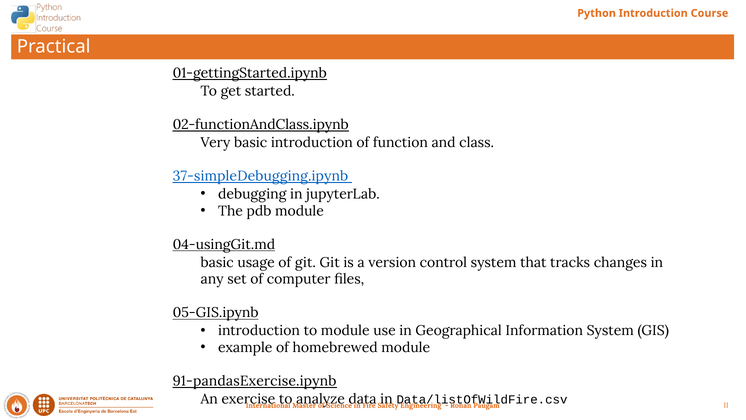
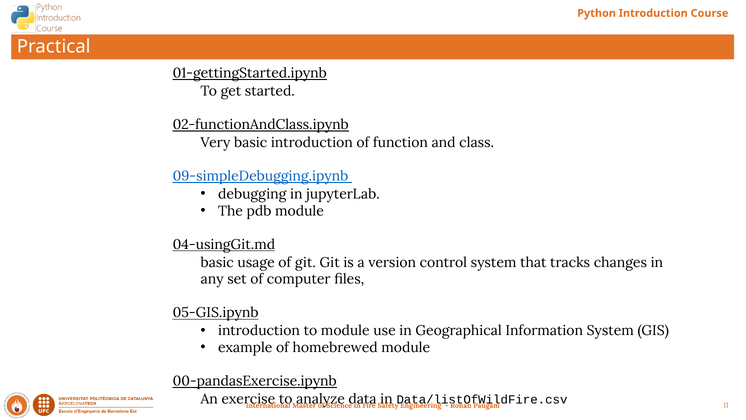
37-simpleDebugging.ipynb: 37-simpleDebugging.ipynb -> 09-simpleDebugging.ipynb
91-pandasExercise.ipynb: 91-pandasExercise.ipynb -> 00-pandasExercise.ipynb
